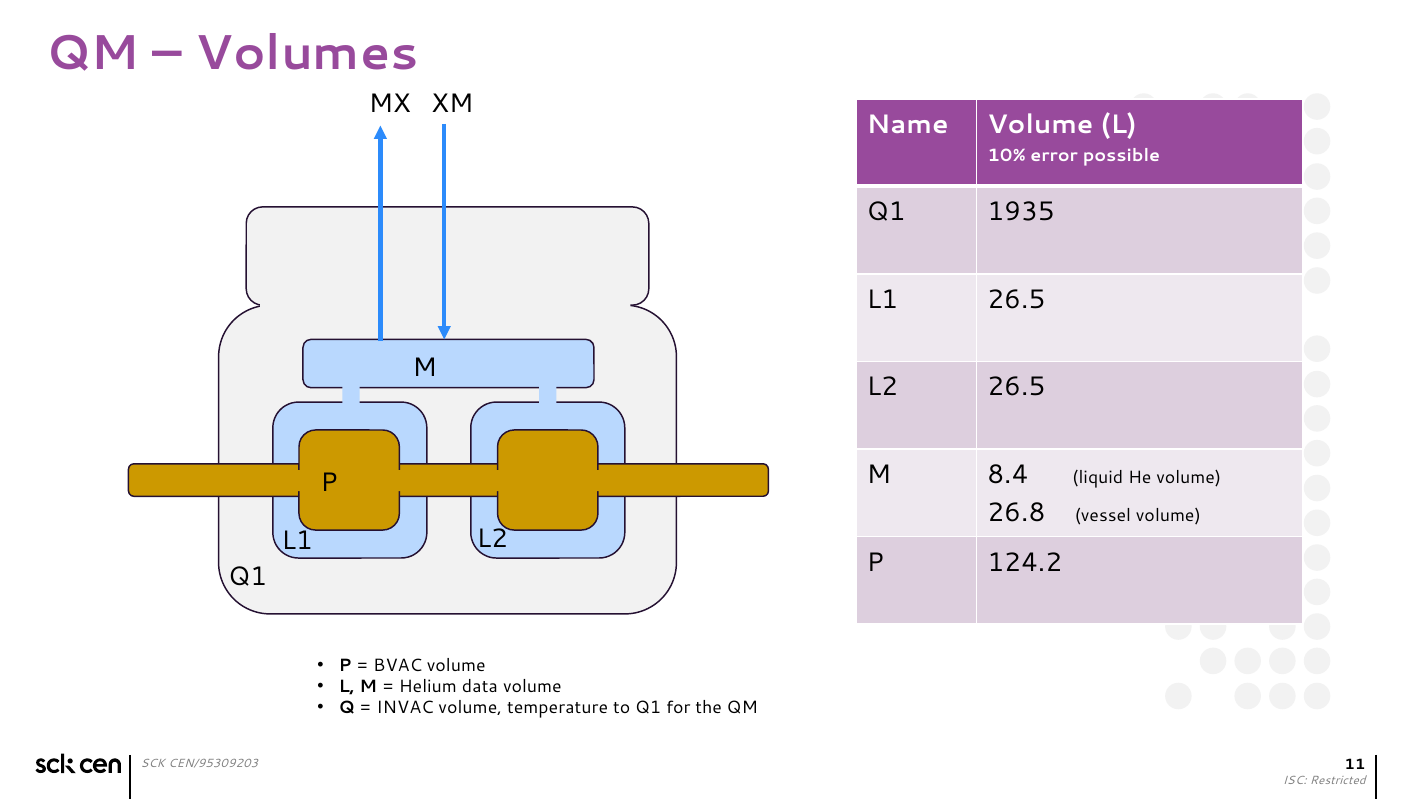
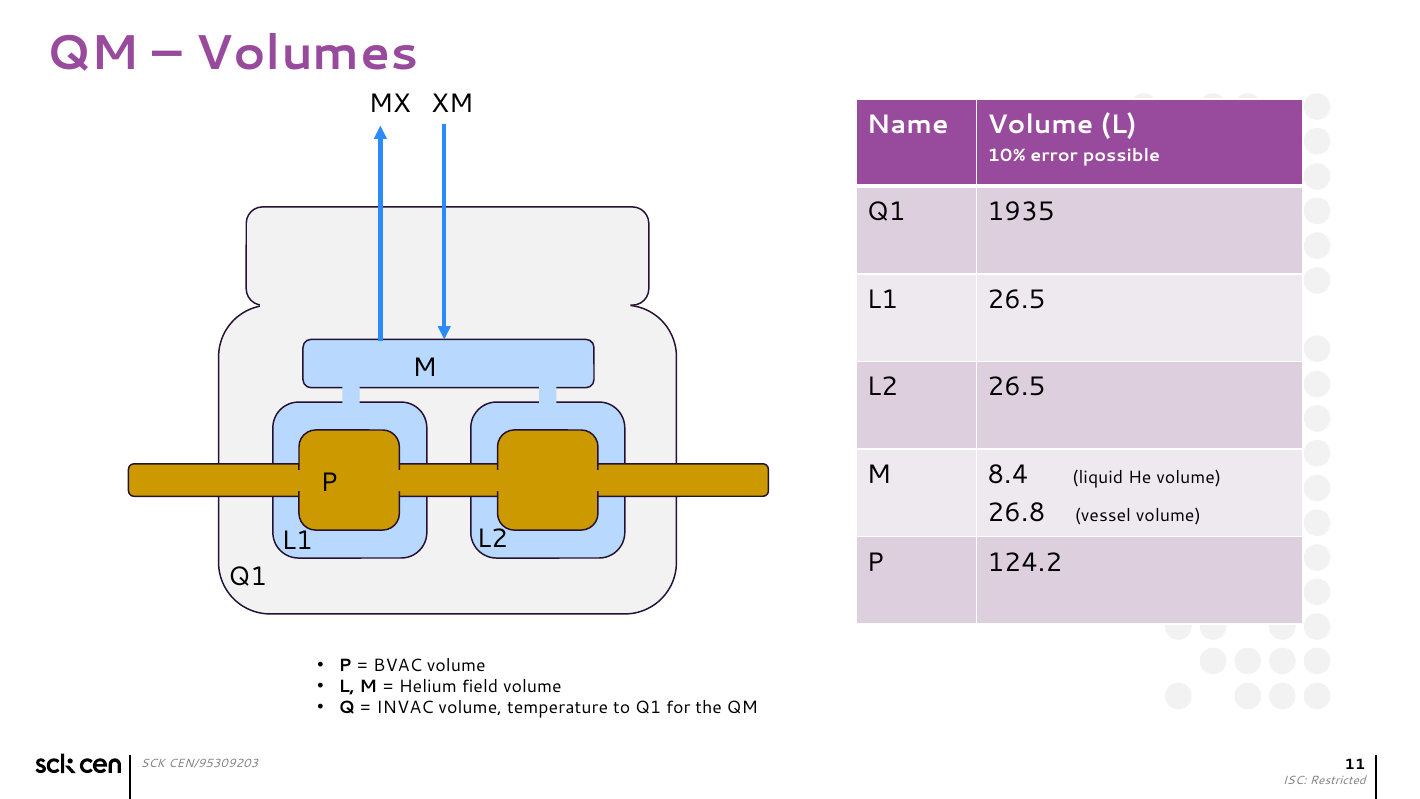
data: data -> field
